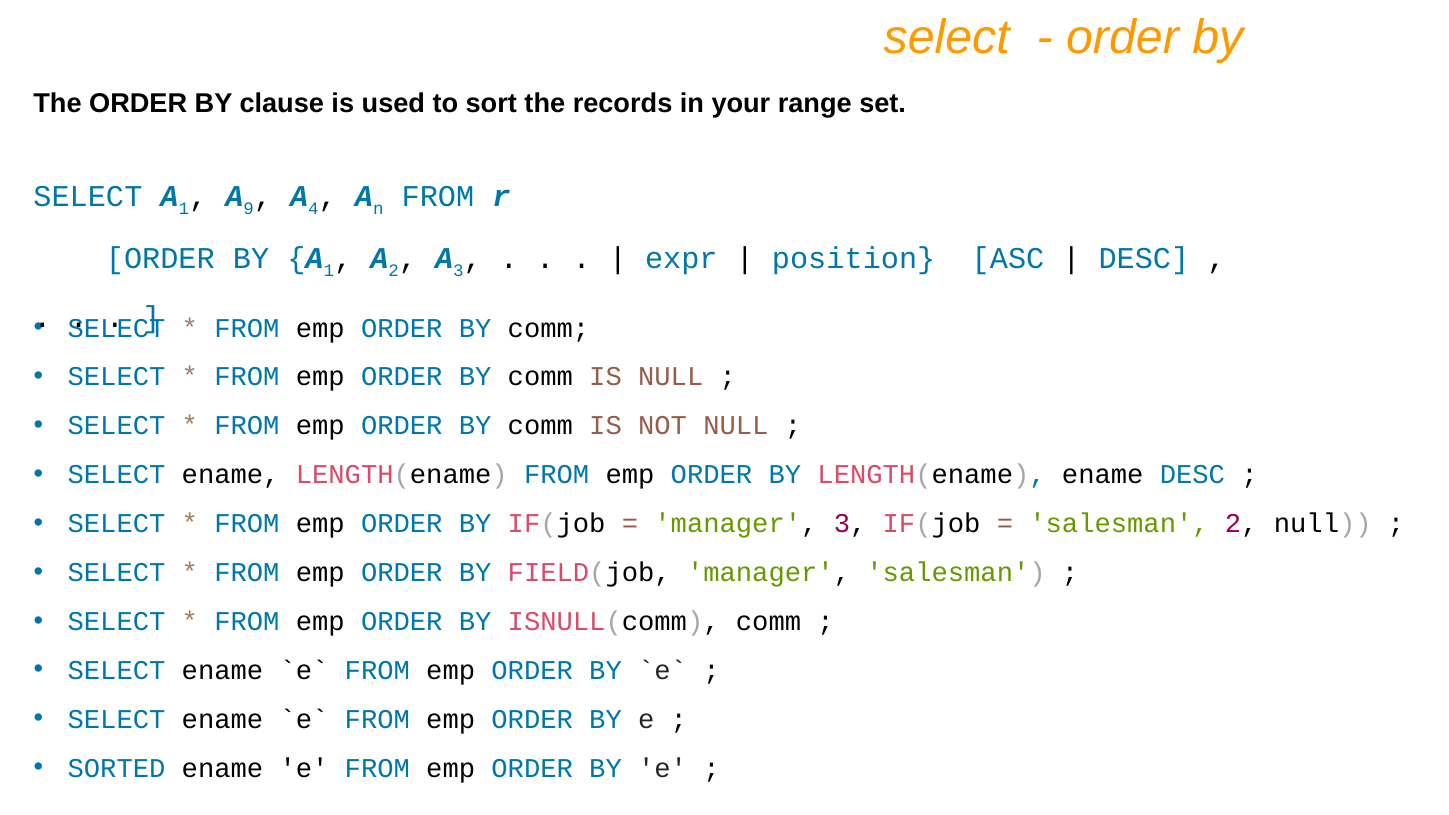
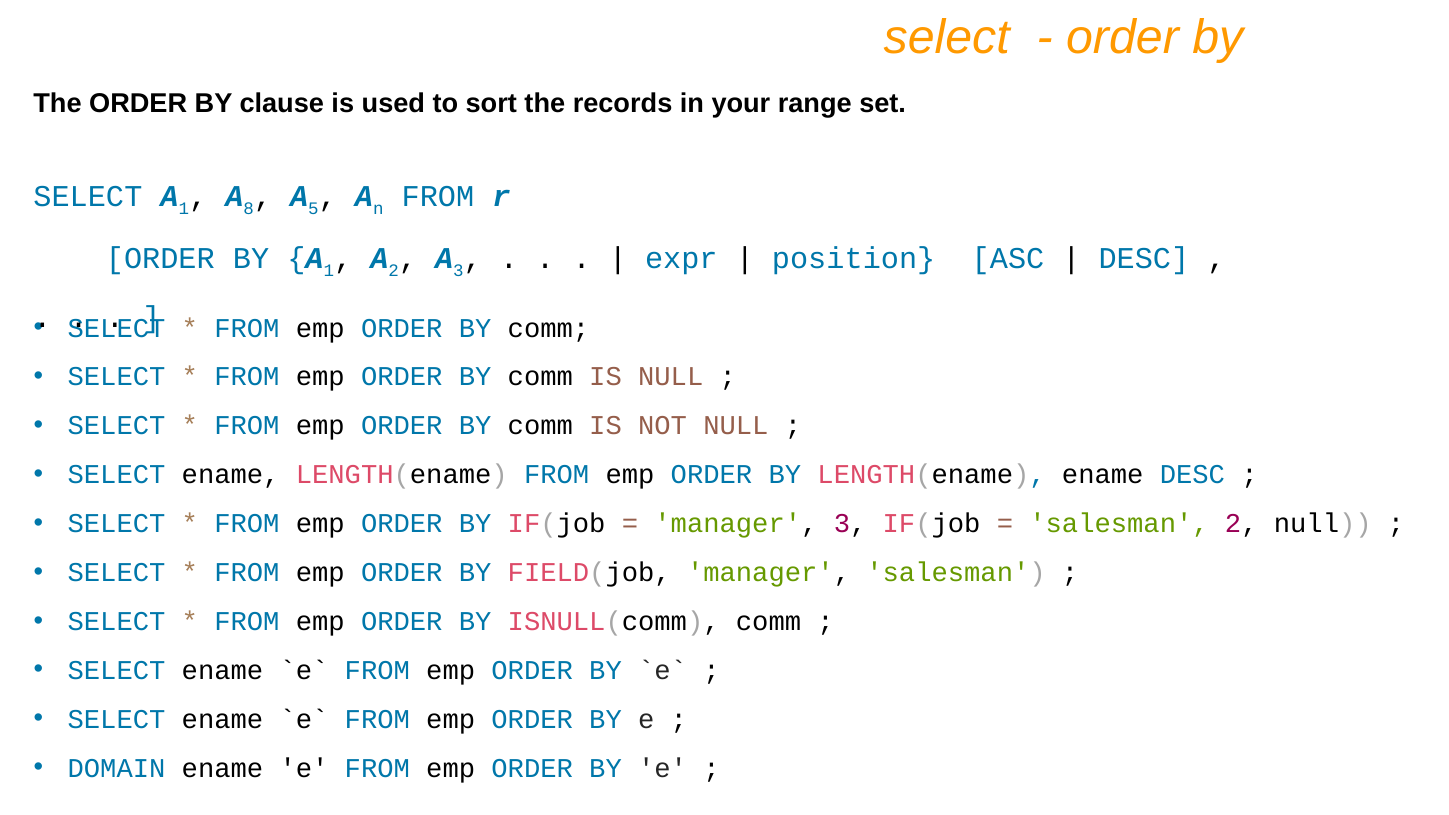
9: 9 -> 8
4: 4 -> 5
SORTED: SORTED -> DOMAIN
